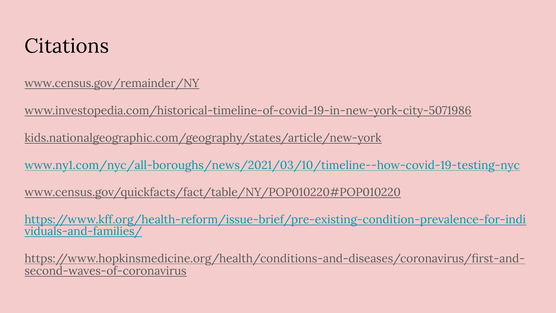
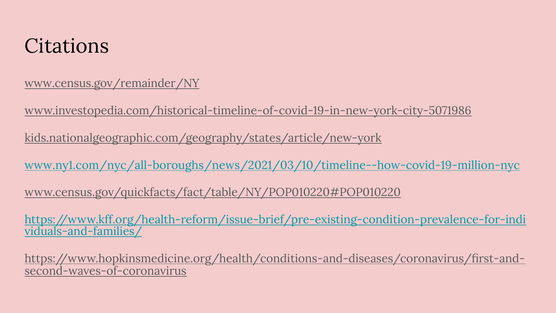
www.ny1.com/nyc/all-boroughs/news/2021/03/10/timeline--how-covid-19-testing-nyc: www.ny1.com/nyc/all-boroughs/news/2021/03/10/timeline--how-covid-19-testing-nyc -> www.ny1.com/nyc/all-boroughs/news/2021/03/10/timeline--how-covid-19-million-nyc
